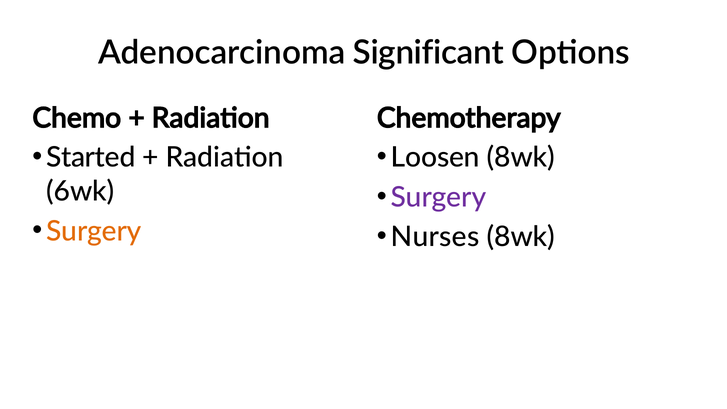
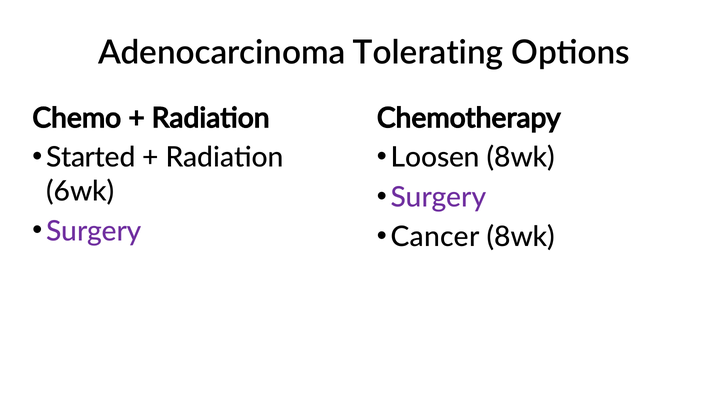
Significant: Significant -> Tolerating
Surgery at (94, 231) colour: orange -> purple
Nurses: Nurses -> Cancer
